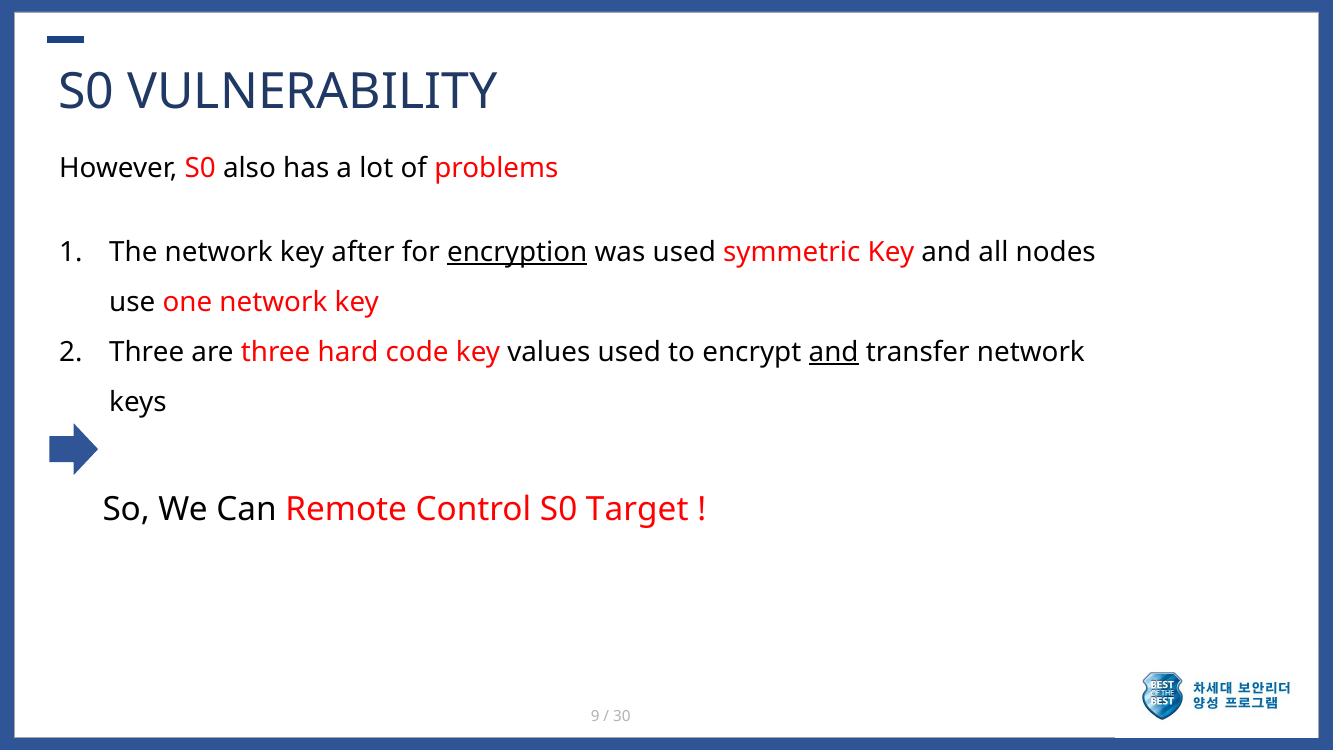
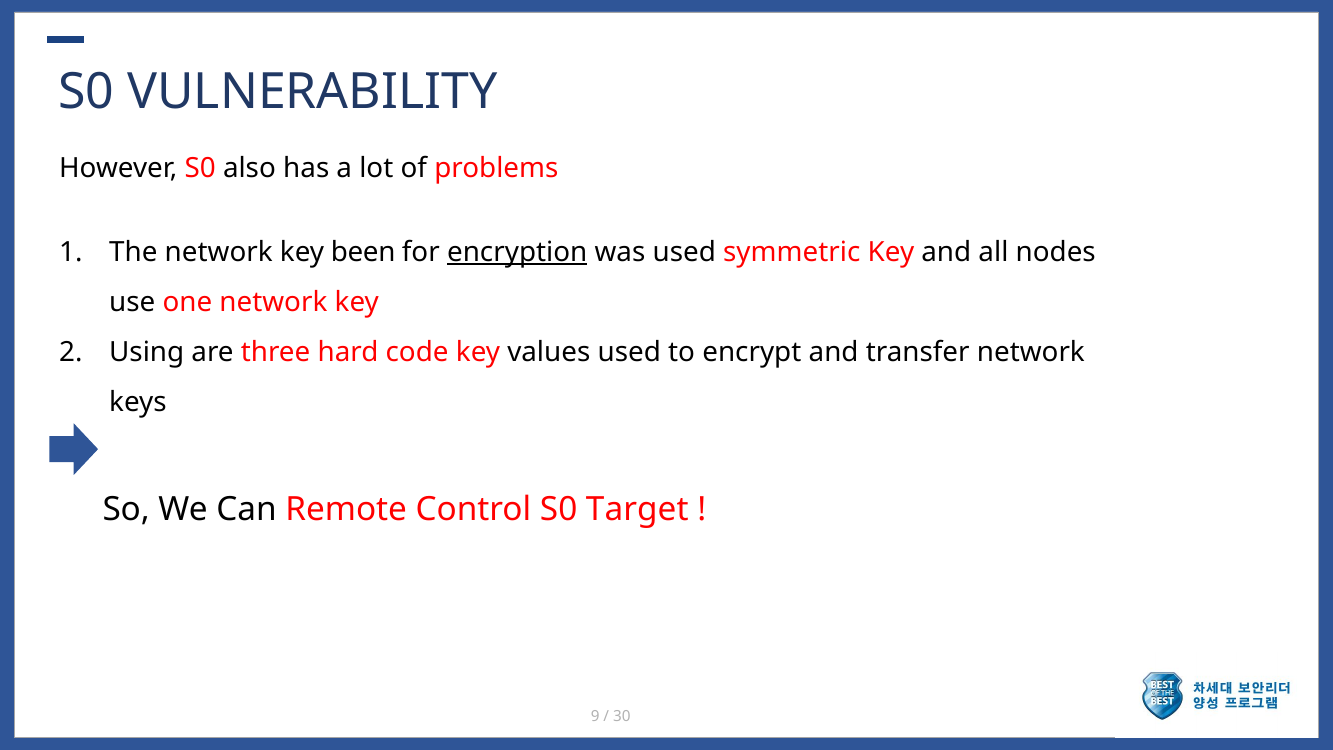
after: after -> been
Three at (147, 352): Three -> Using
and at (834, 352) underline: present -> none
